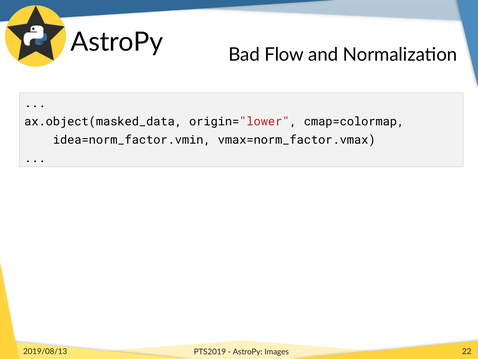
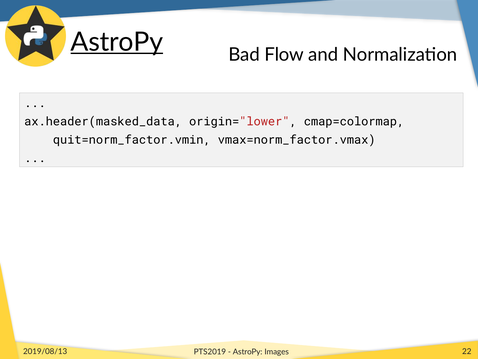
AstroPy at (117, 42) underline: none -> present
ax.object(masked_data: ax.object(masked_data -> ax.header(masked_data
idea=norm_factor.vmin: idea=norm_factor.vmin -> quit=norm_factor.vmin
